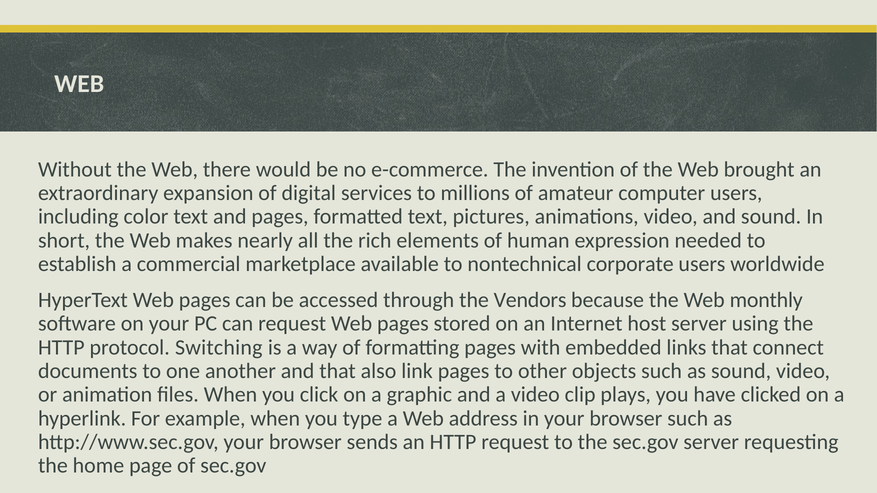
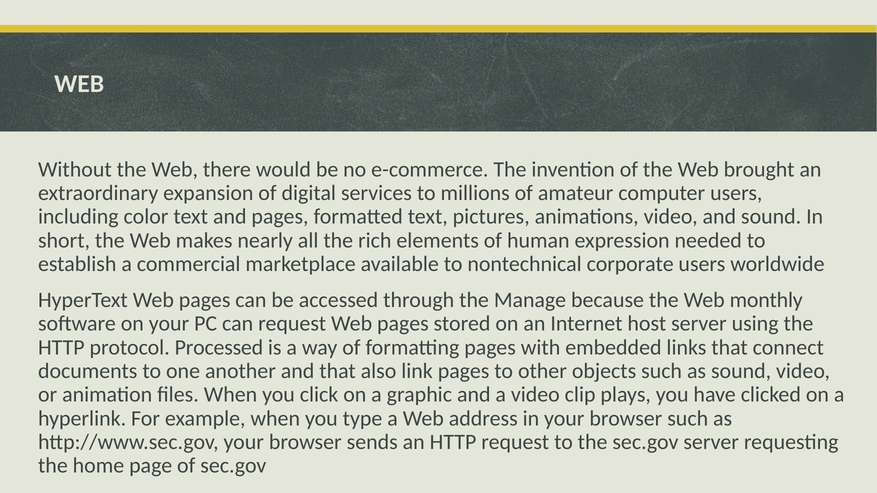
Vendors: Vendors -> Manage
Switching: Switching -> Processed
